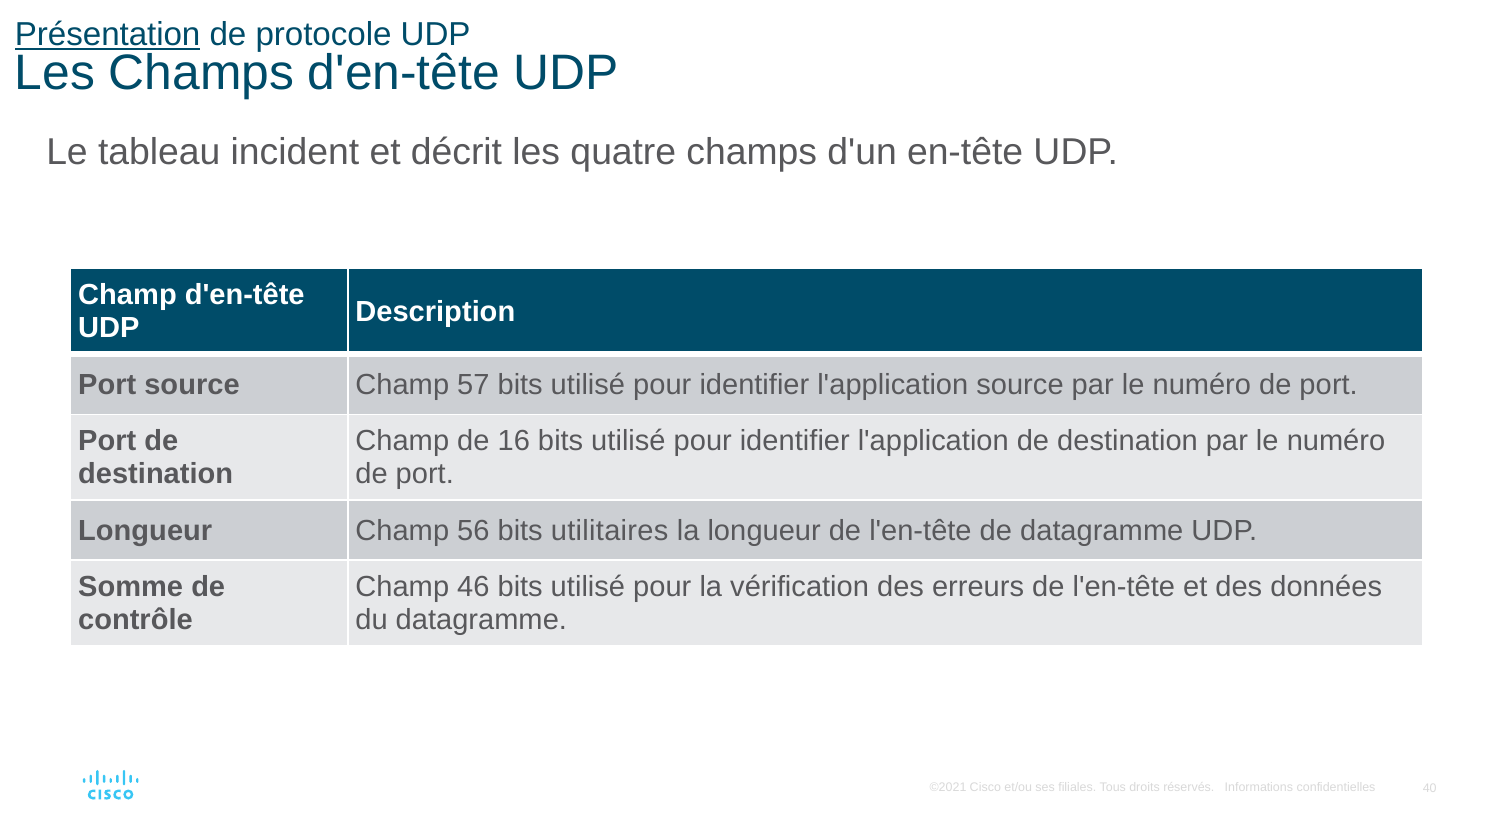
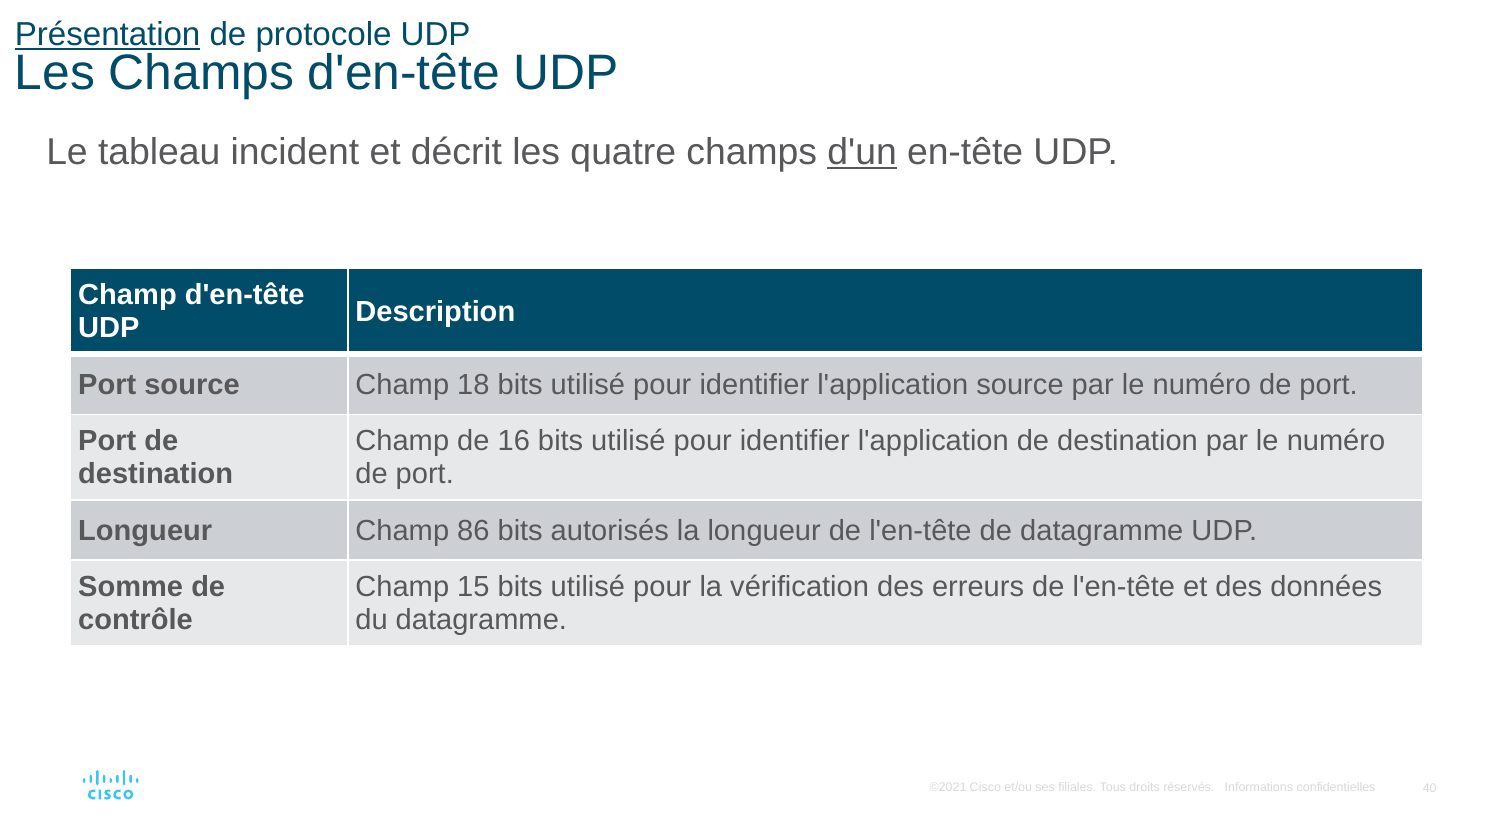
d'un underline: none -> present
57: 57 -> 18
56: 56 -> 86
utilitaires: utilitaires -> autorisés
46: 46 -> 15
